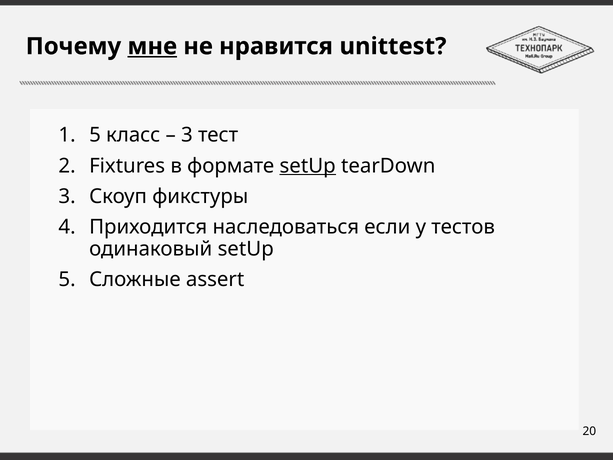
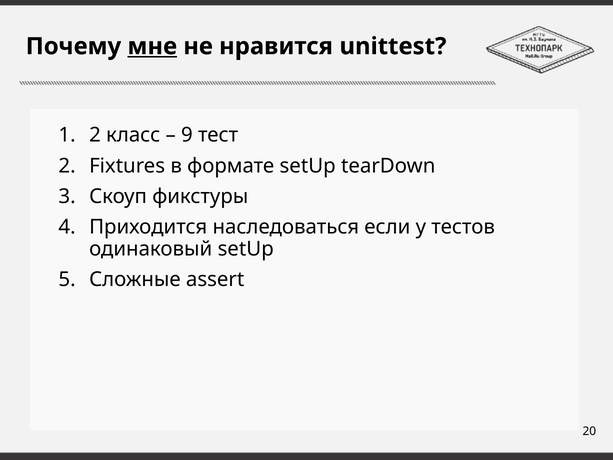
1 5: 5 -> 2
3 at (187, 135): 3 -> 9
setUp at (308, 166) underline: present -> none
